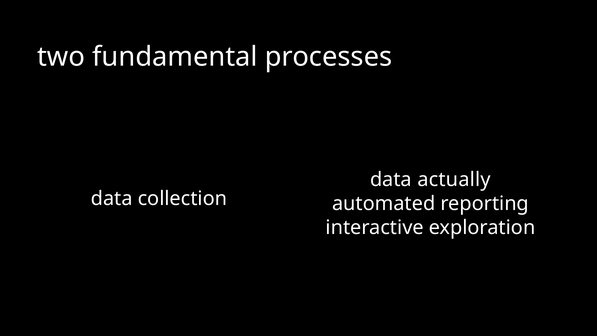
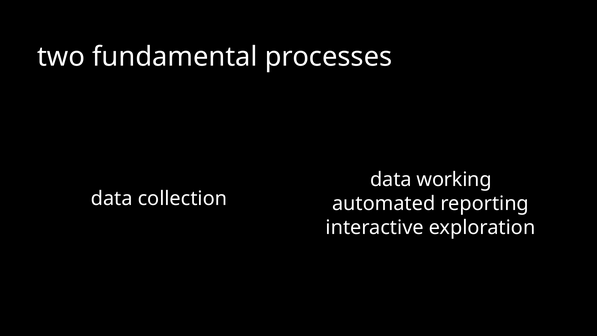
actually: actually -> working
